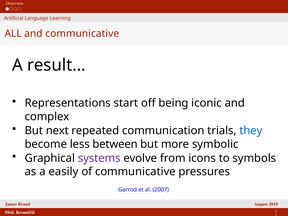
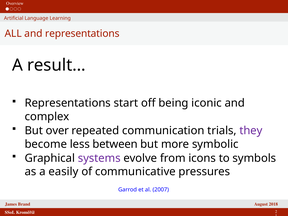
and communicative: communicative -> representations
next: next -> over
they colour: blue -> purple
